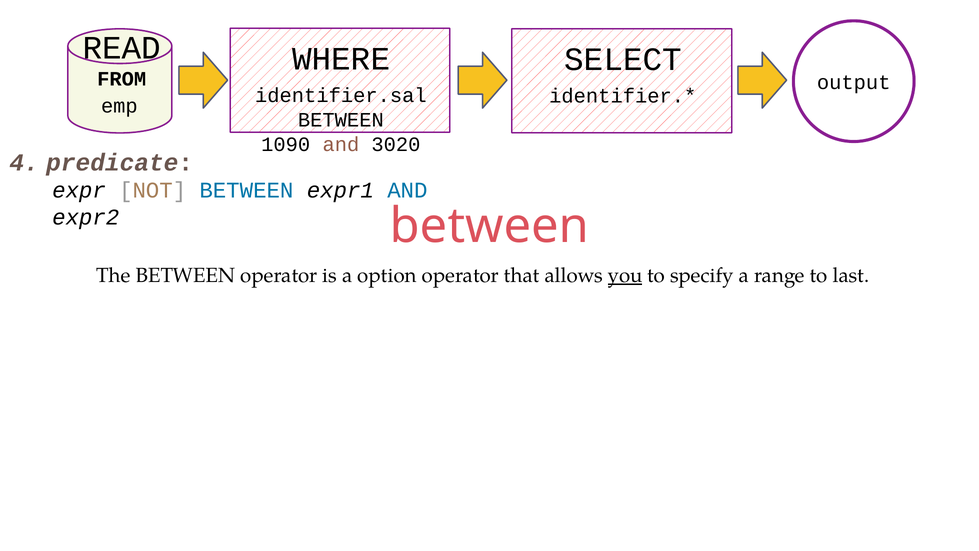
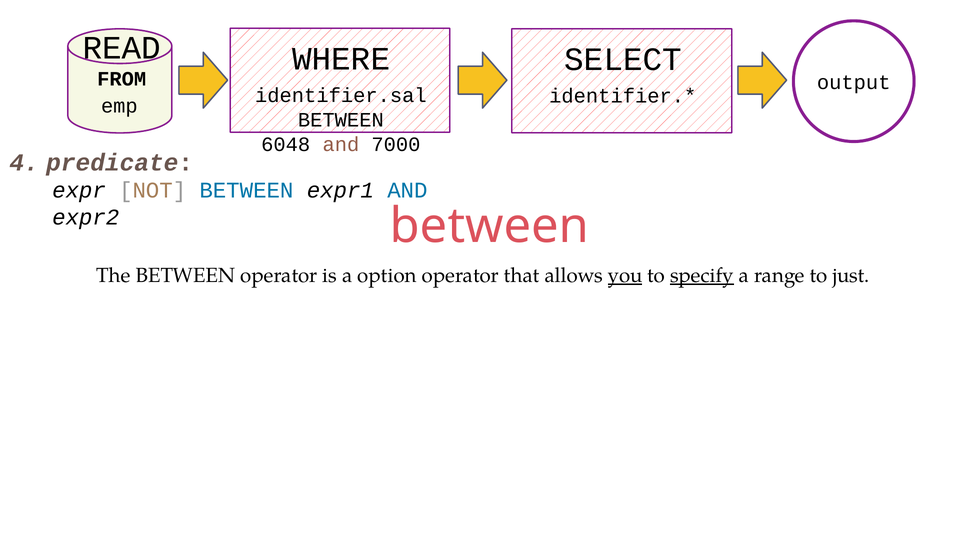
1090: 1090 -> 6048
3020: 3020 -> 7000
specify underline: none -> present
last: last -> just
